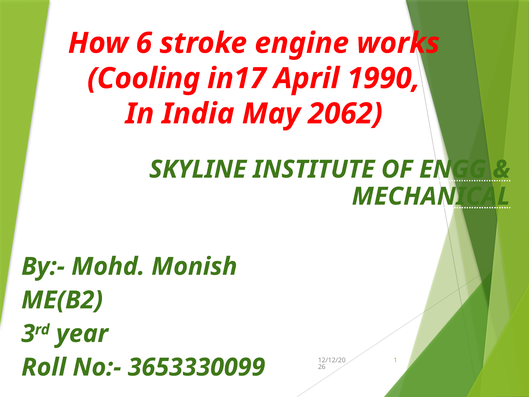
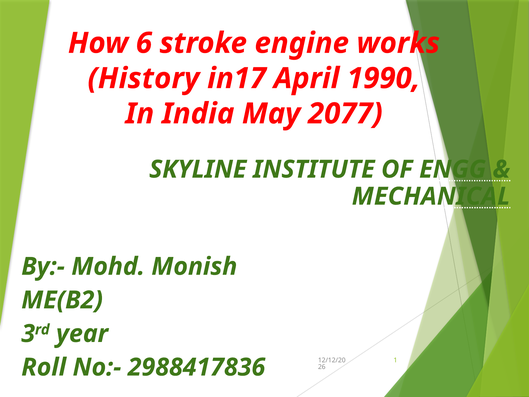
Cooling: Cooling -> History
2062: 2062 -> 2077
3653330099: 3653330099 -> 2988417836
